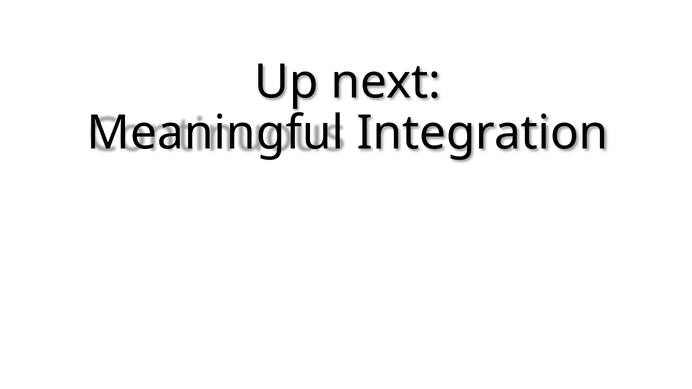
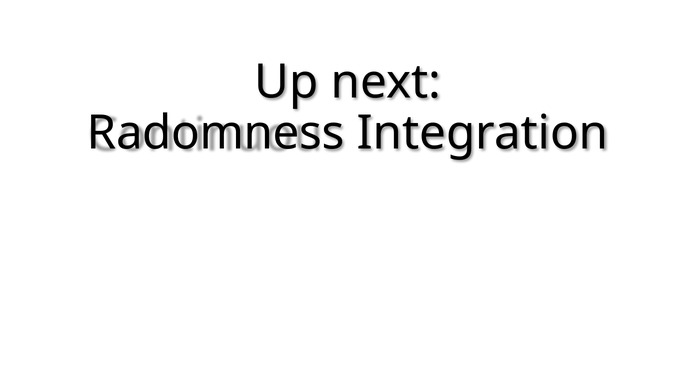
Meaningful: Meaningful -> Radomness
